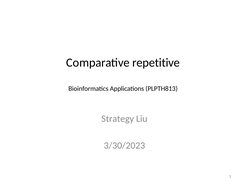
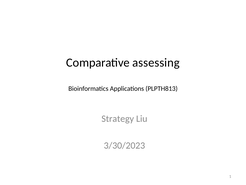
repetitive: repetitive -> assessing
